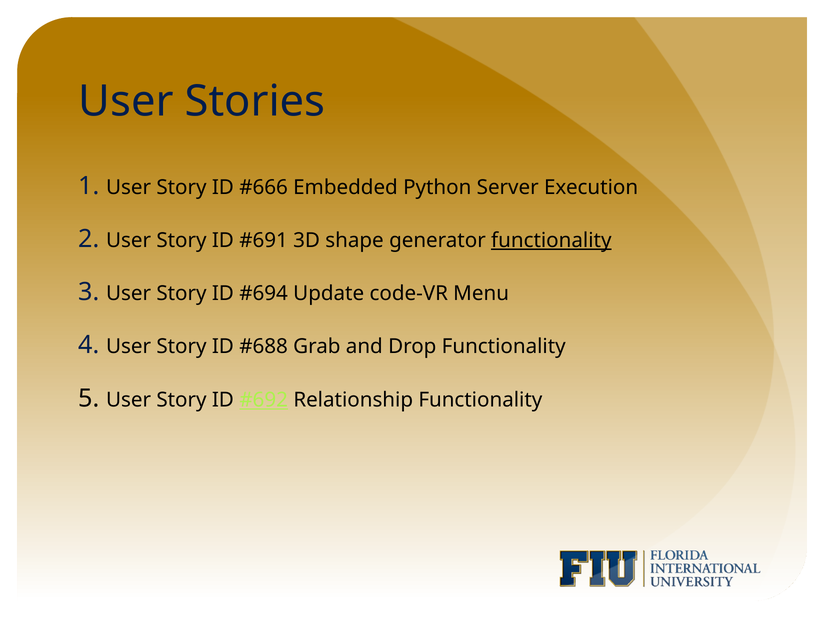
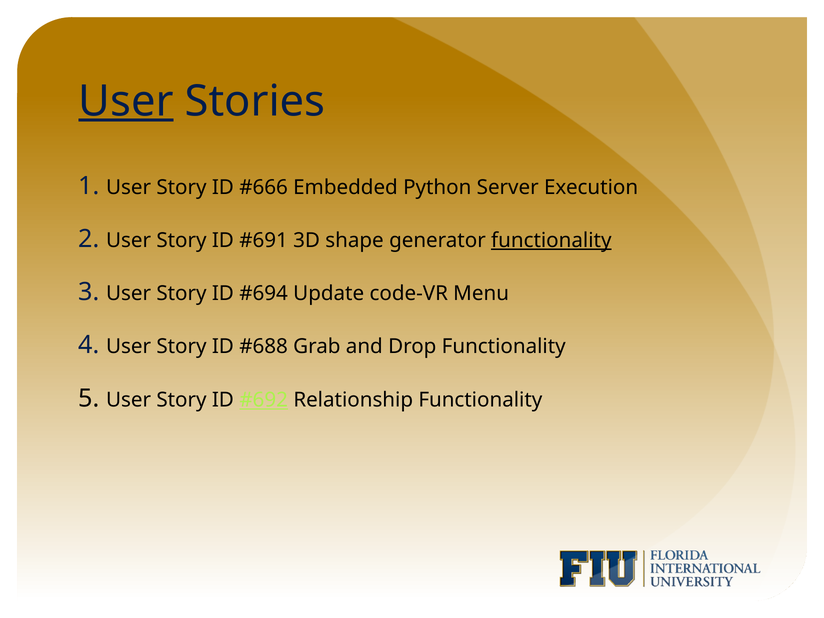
User at (126, 101) underline: none -> present
